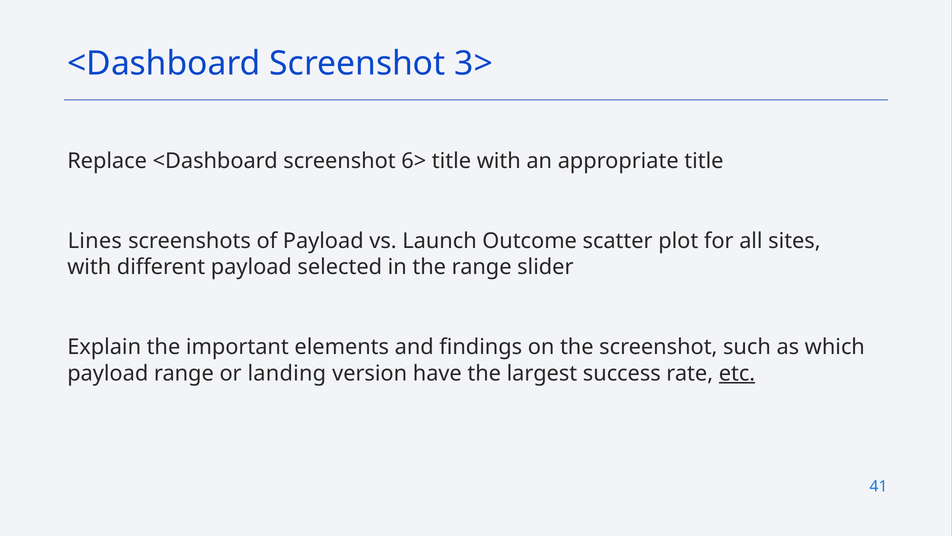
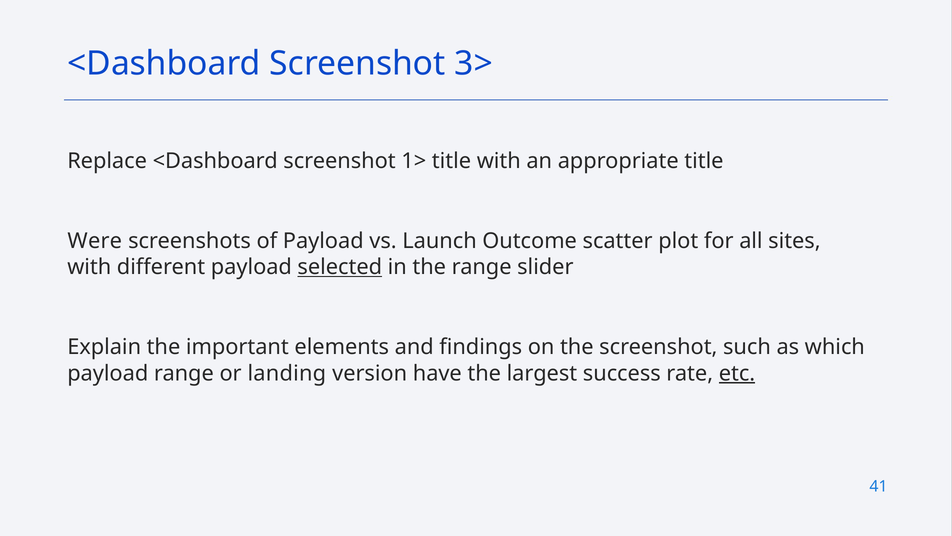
6>: 6> -> 1>
Lines: Lines -> Were
selected underline: none -> present
